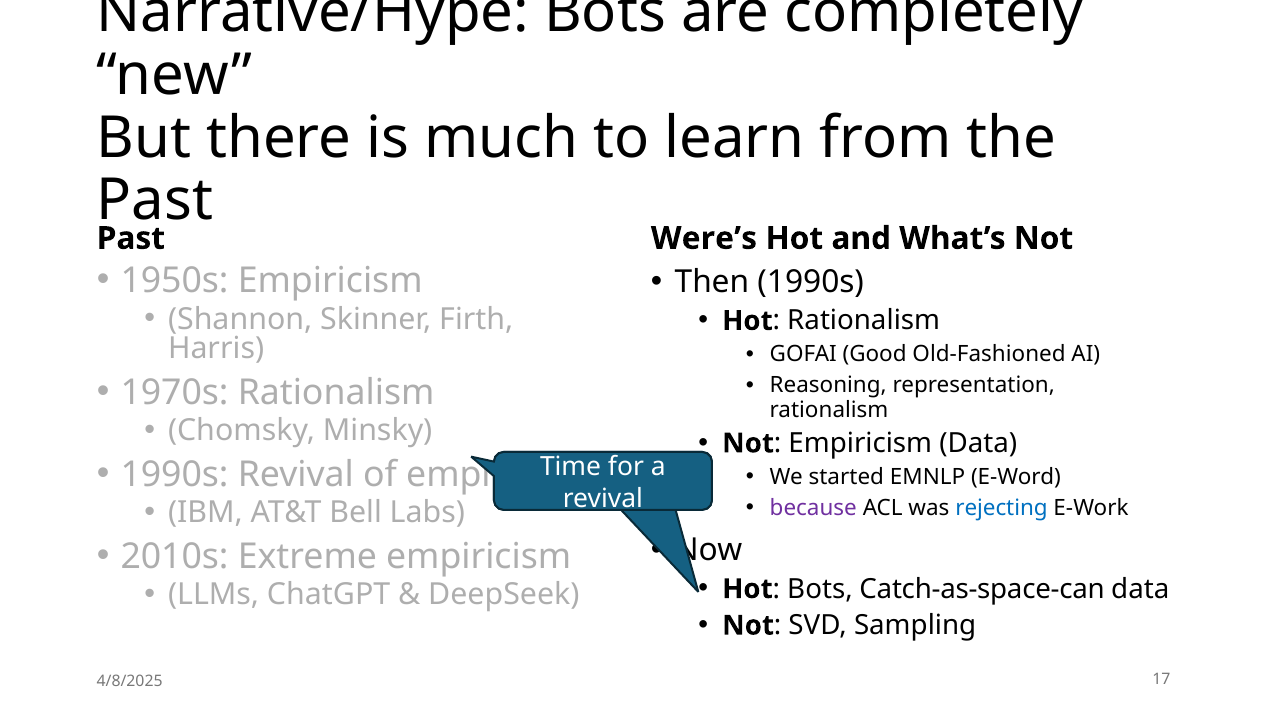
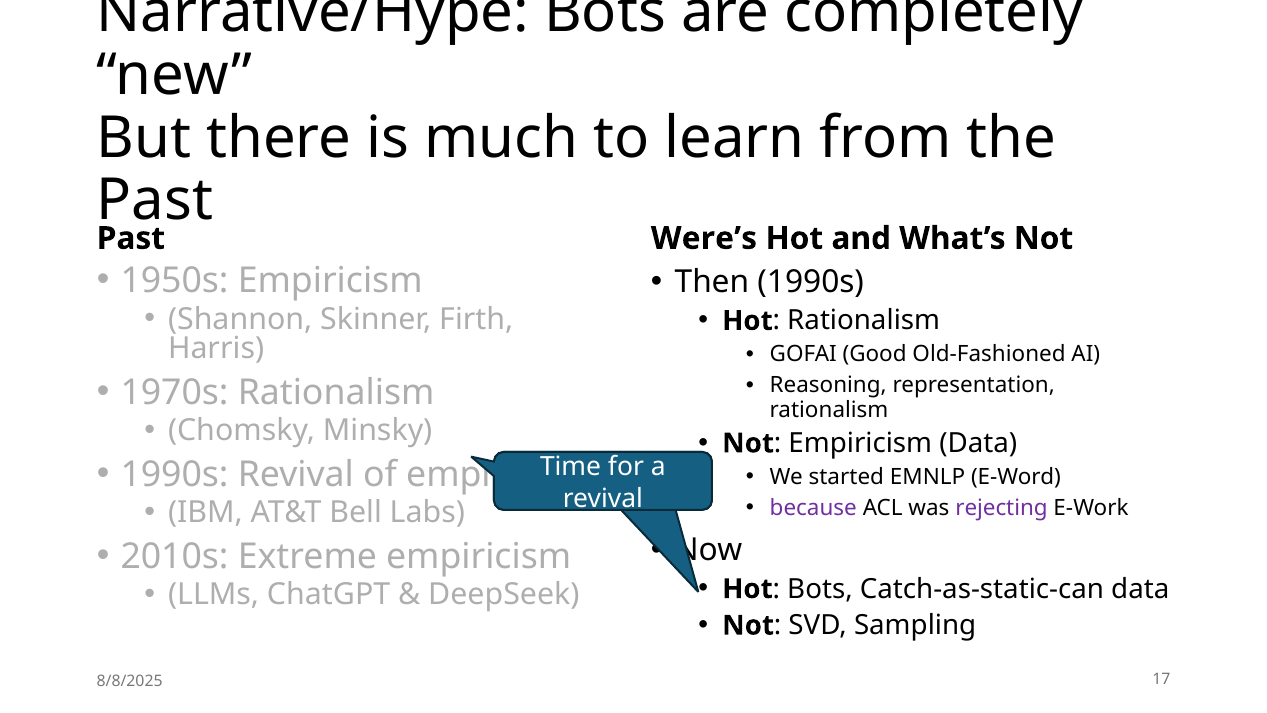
rejecting colour: blue -> purple
Catch-as-space-can: Catch-as-space-can -> Catch-as-static-can
4/8/2025: 4/8/2025 -> 8/8/2025
